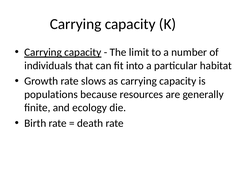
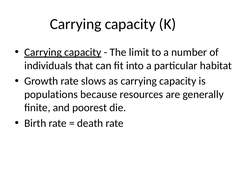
ecology: ecology -> poorest
